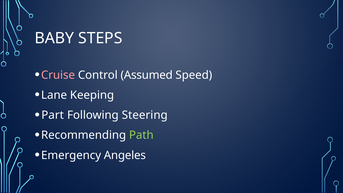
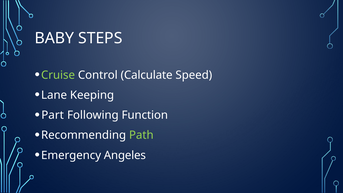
Cruise colour: pink -> light green
Assumed: Assumed -> Calculate
Steering: Steering -> Function
